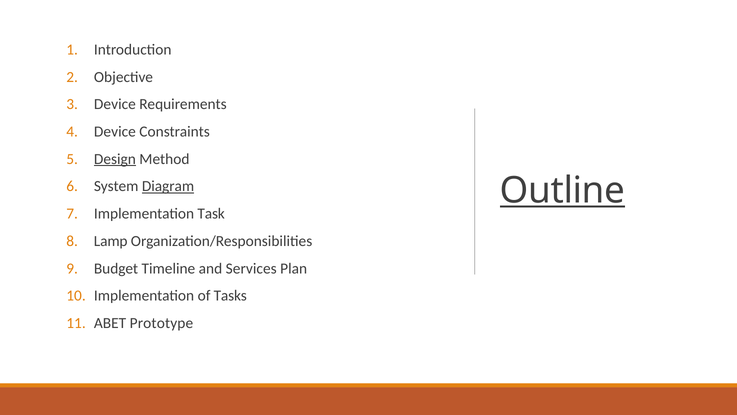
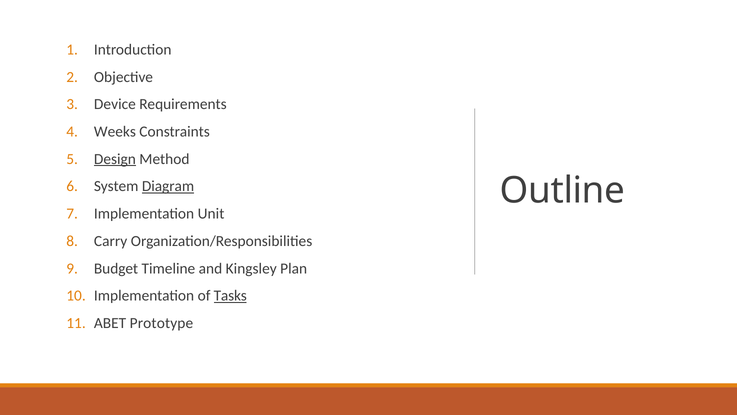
Device at (115, 132): Device -> Weeks
Outline underline: present -> none
Task: Task -> Unit
Lamp: Lamp -> Carry
Services: Services -> Kingsley
Tasks underline: none -> present
